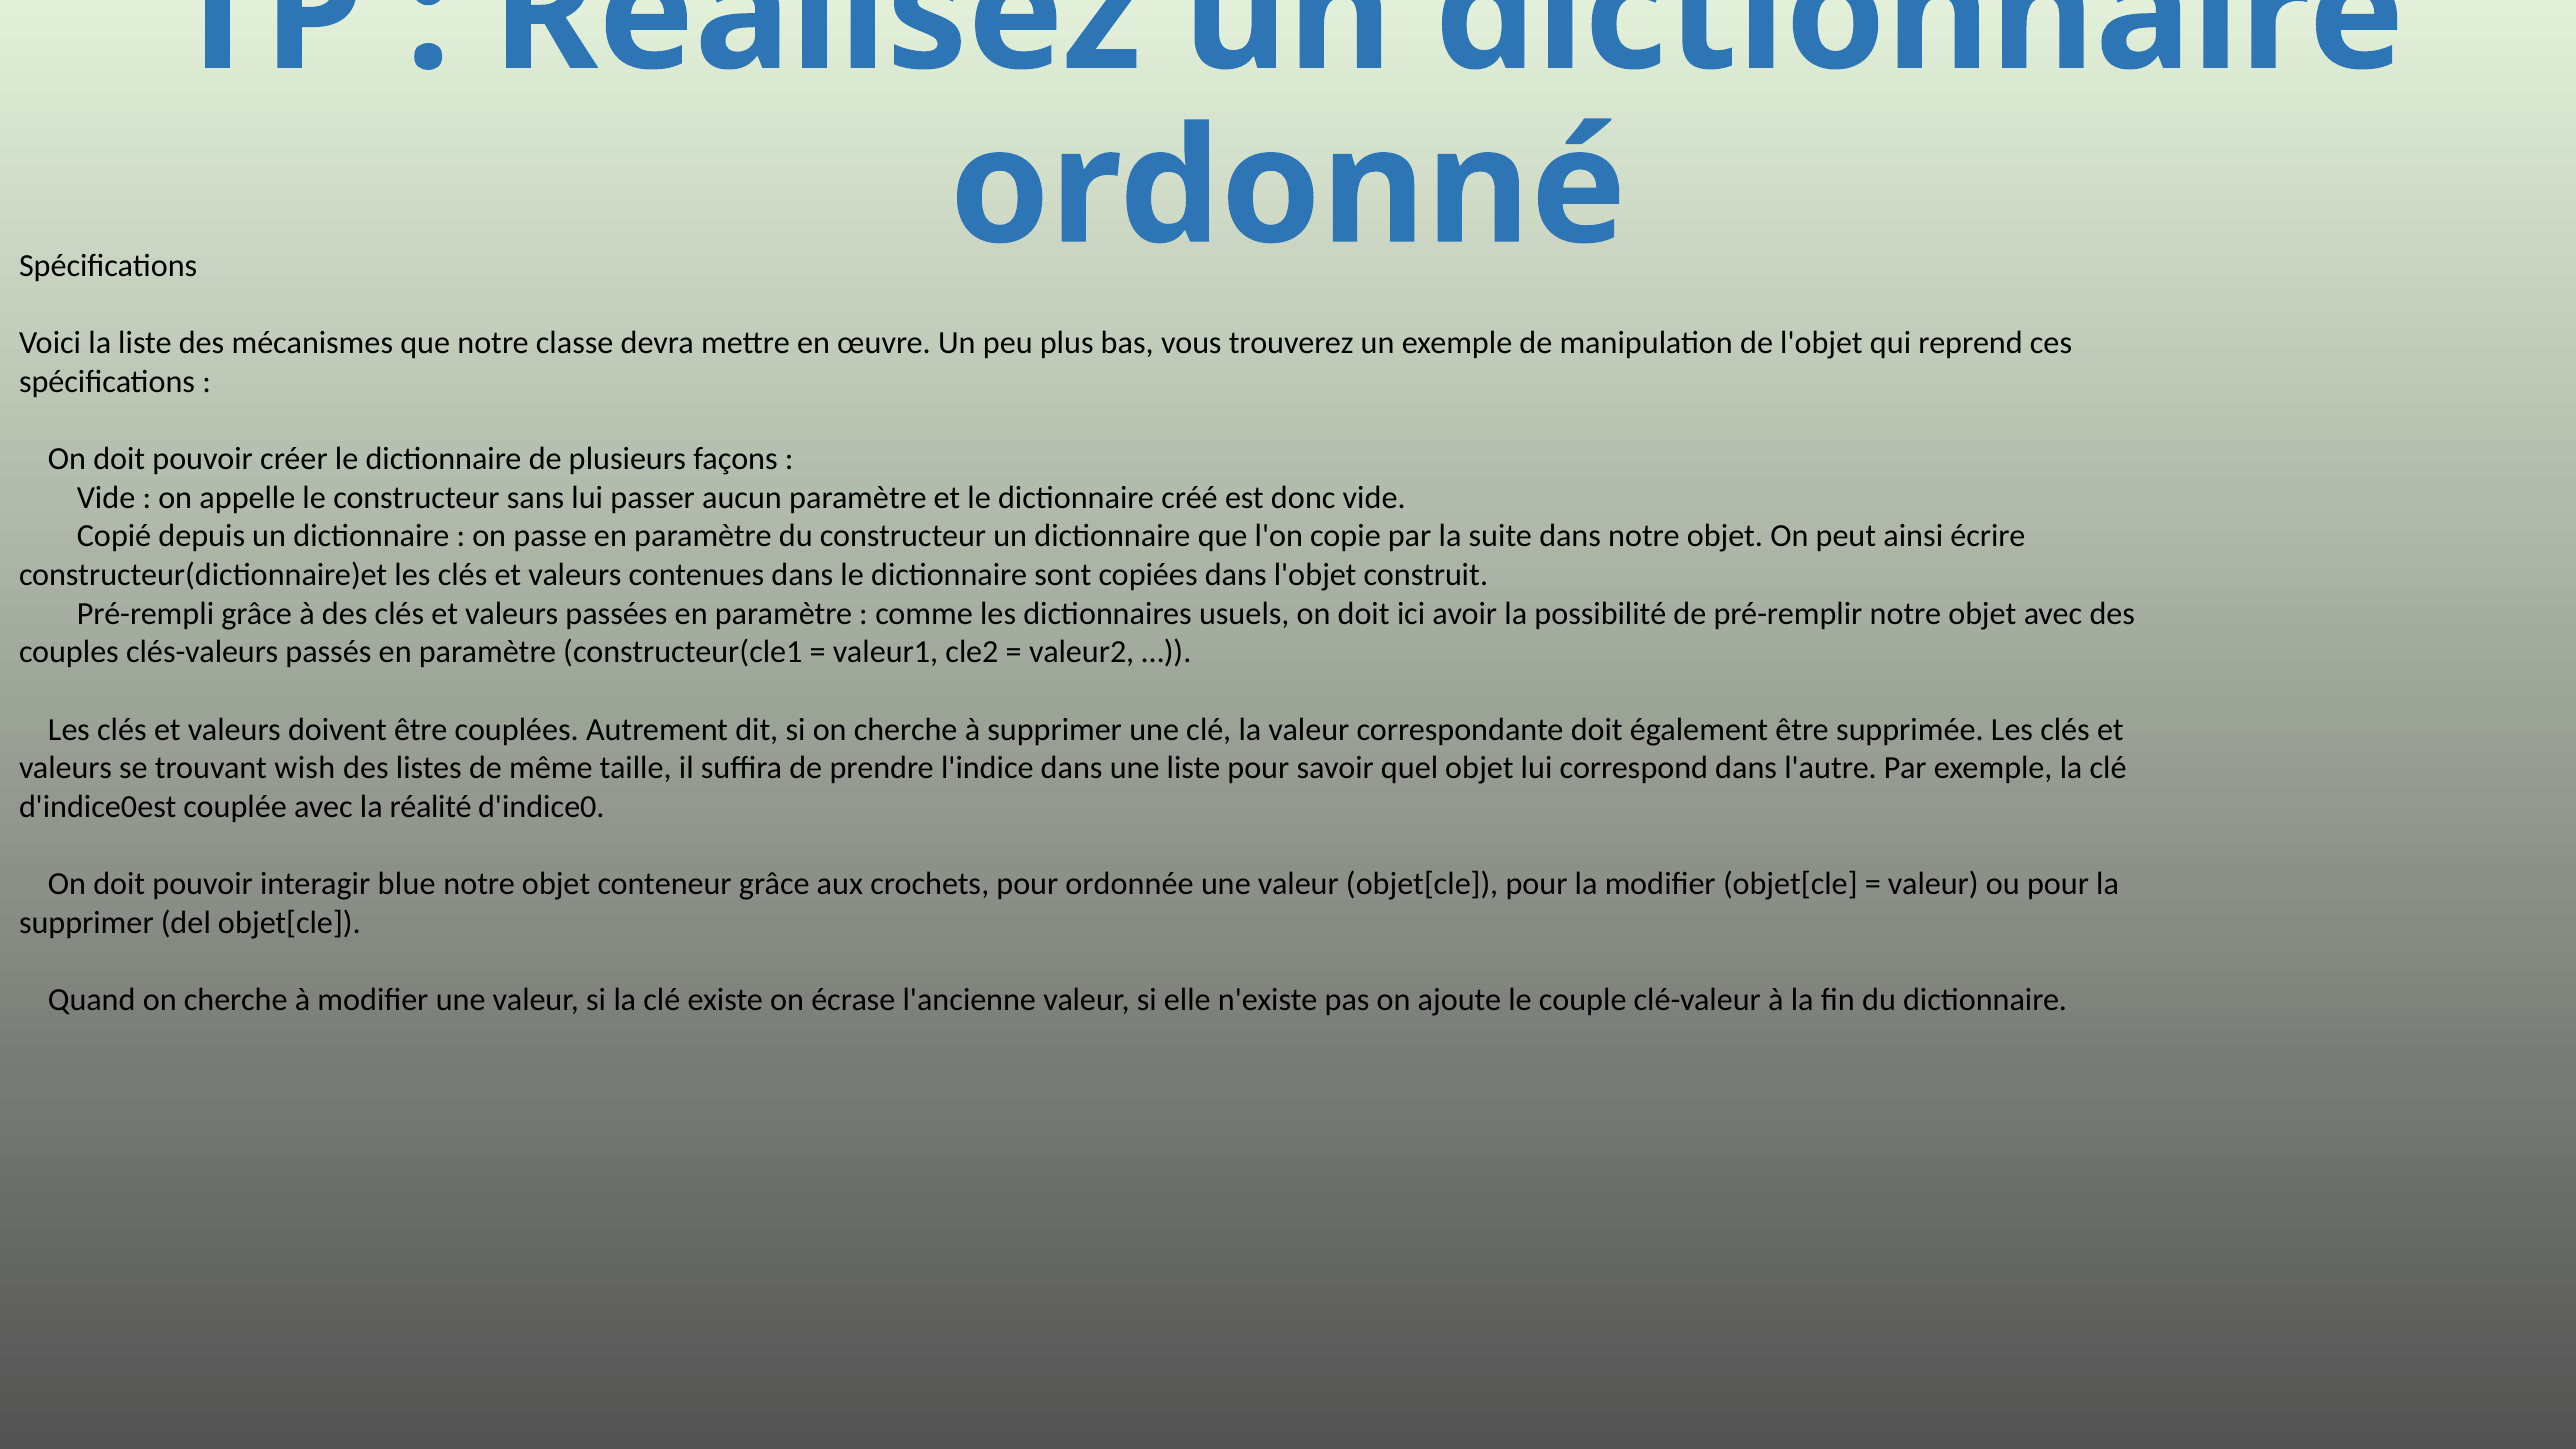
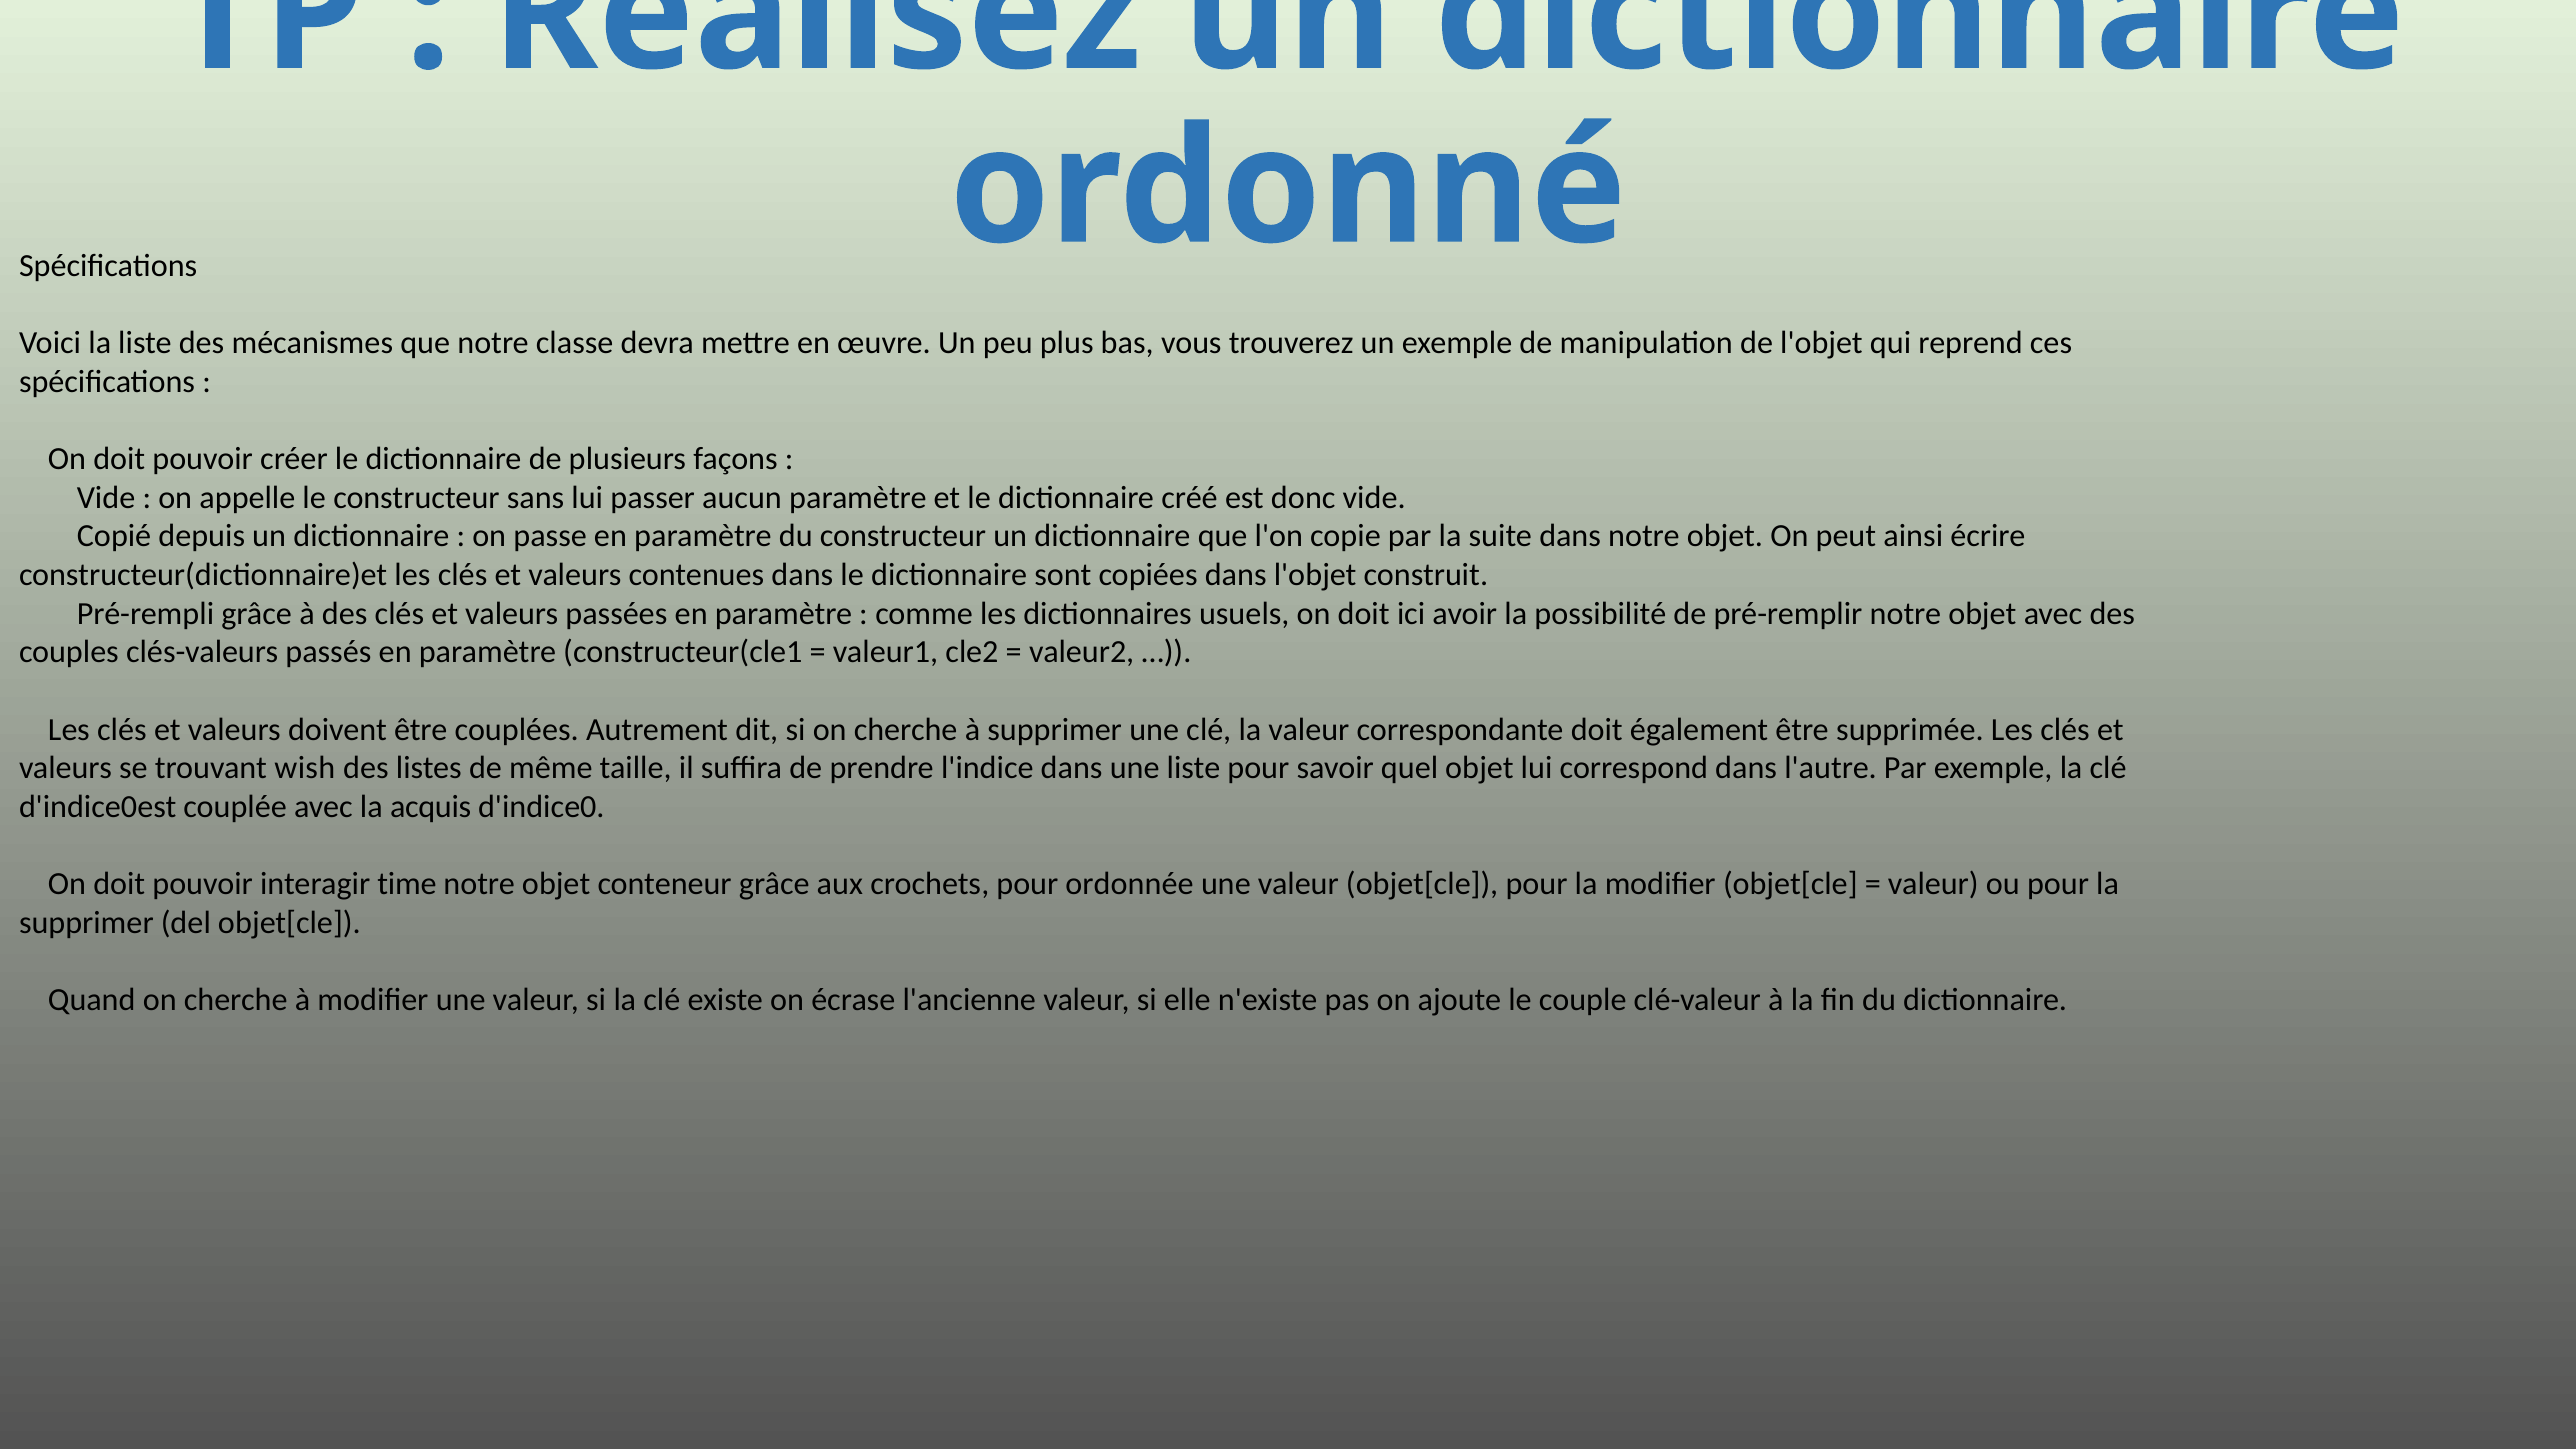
réalité: réalité -> acquis
blue: blue -> time
